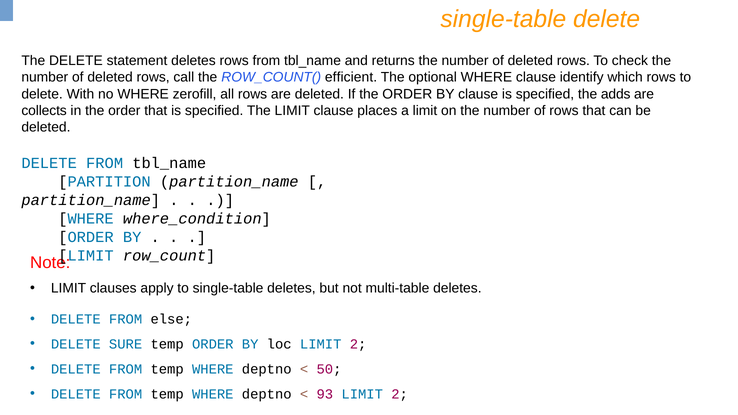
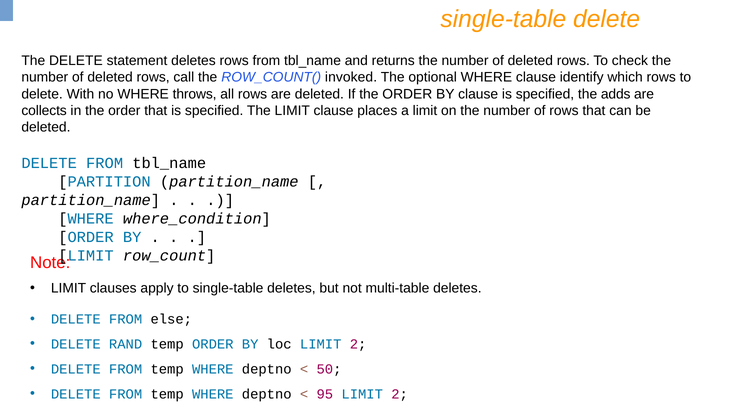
efficient: efficient -> invoked
zerofill: zerofill -> throws
SURE: SURE -> RAND
93: 93 -> 95
